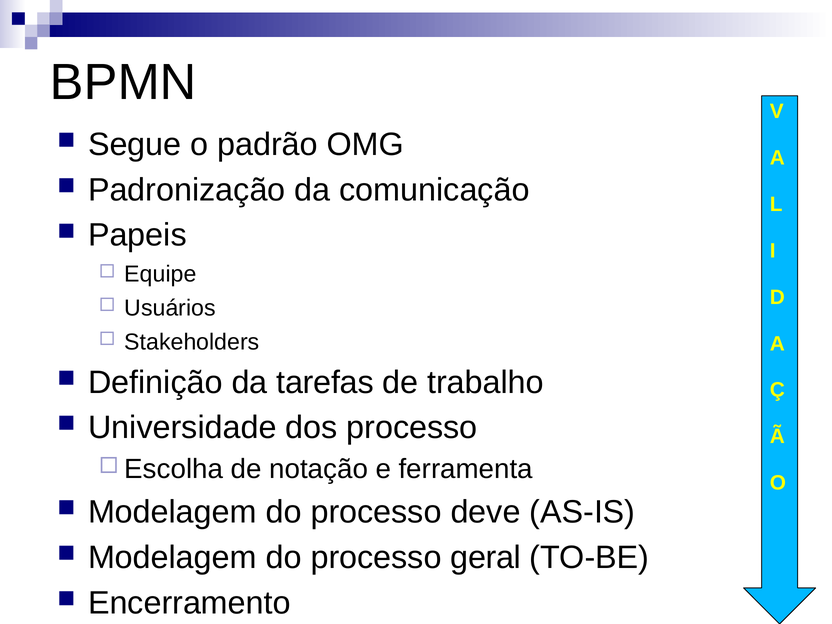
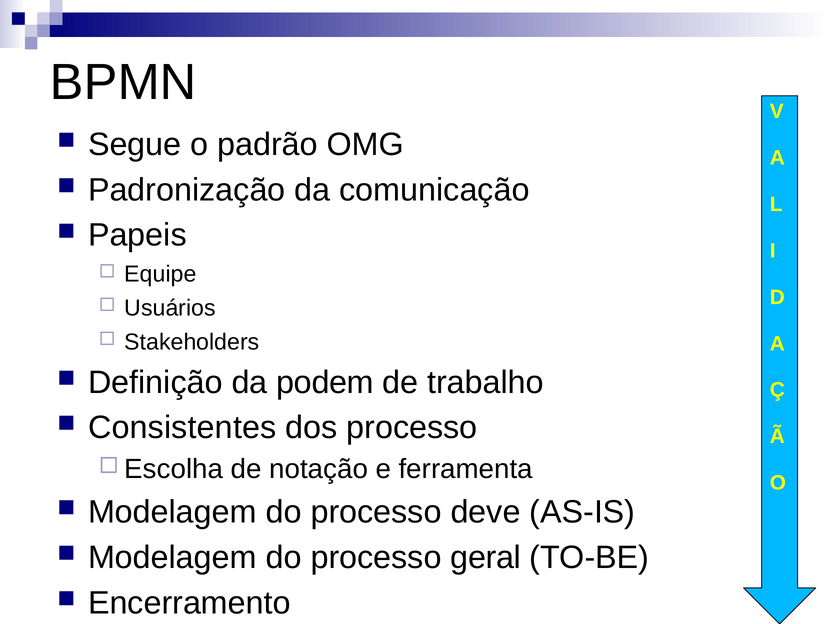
tarefas: tarefas -> podem
Universidade: Universidade -> Consistentes
